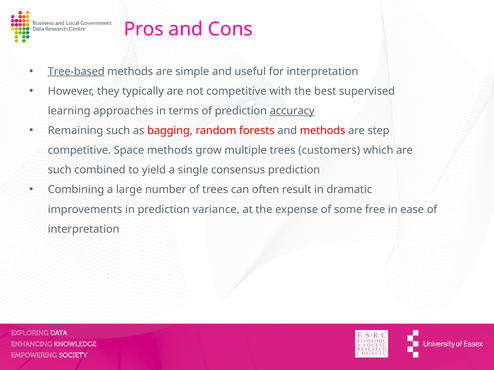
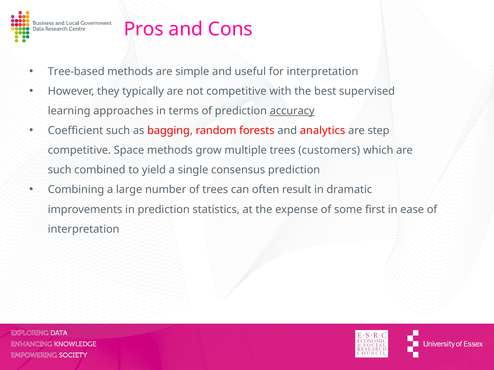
Tree-based underline: present -> none
Remaining: Remaining -> Coefficient
and methods: methods -> analytics
variance: variance -> statistics
free: free -> first
